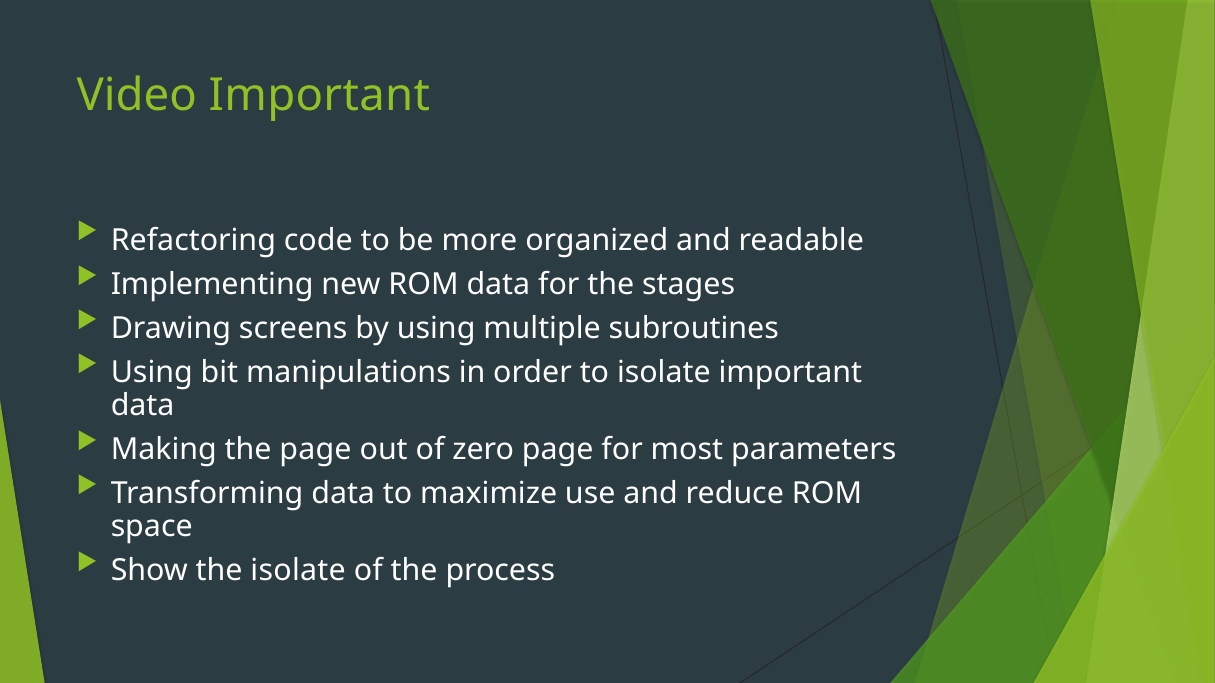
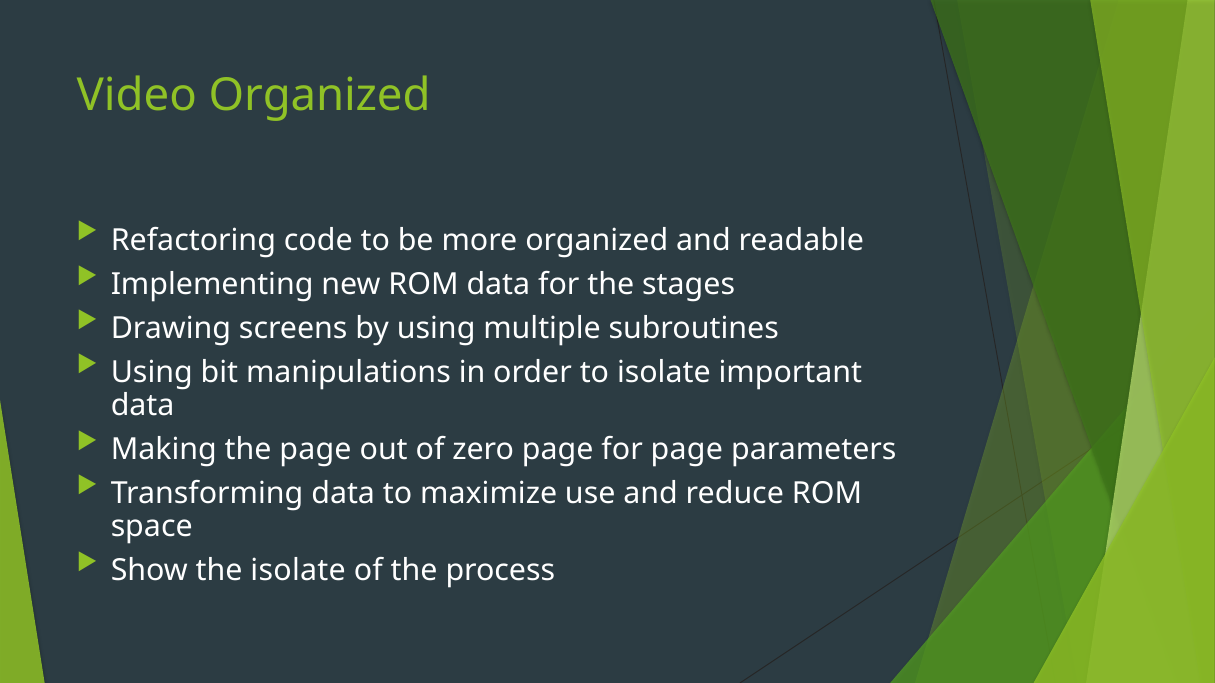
Video Important: Important -> Organized
for most: most -> page
